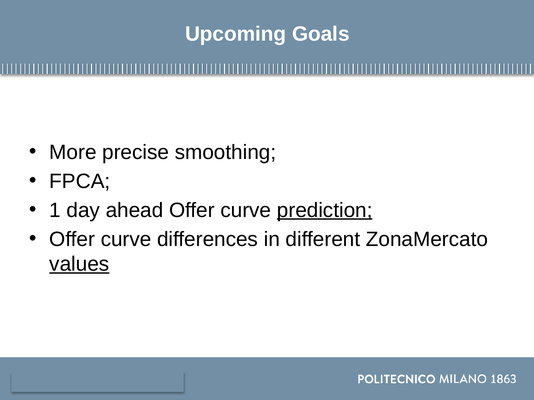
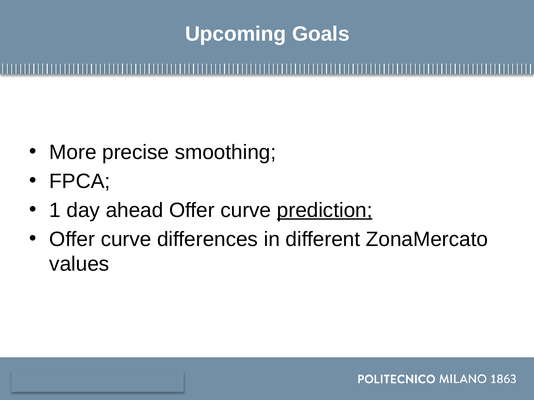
values underline: present -> none
